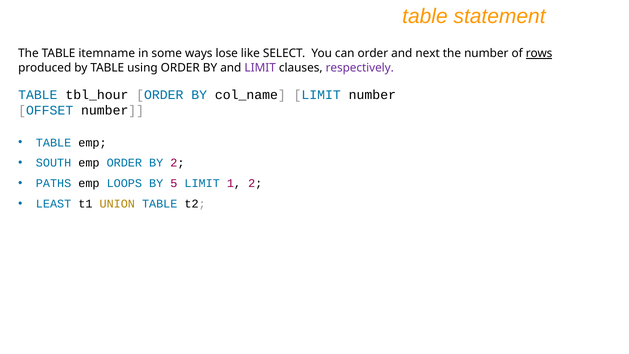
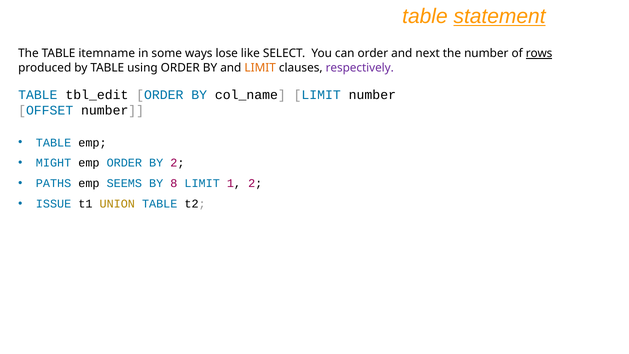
statement underline: none -> present
LIMIT at (260, 68) colour: purple -> orange
tbl_hour: tbl_hour -> tbl_edit
SOUTH: SOUTH -> MIGHT
LOOPS: LOOPS -> SEEMS
5: 5 -> 8
LEAST: LEAST -> ISSUE
